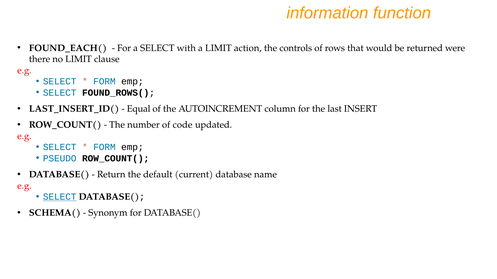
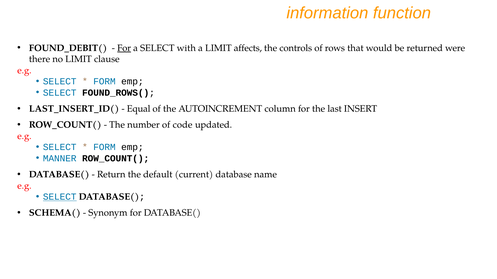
FOUND_EACH(: FOUND_EACH( -> FOUND_DEBIT(
For at (124, 48) underline: none -> present
action: action -> affects
PSEUDO: PSEUDO -> MANNER
